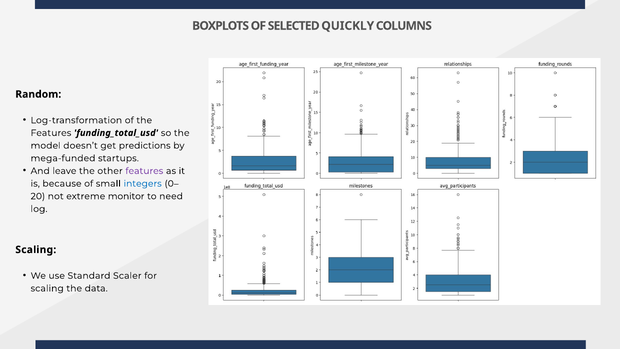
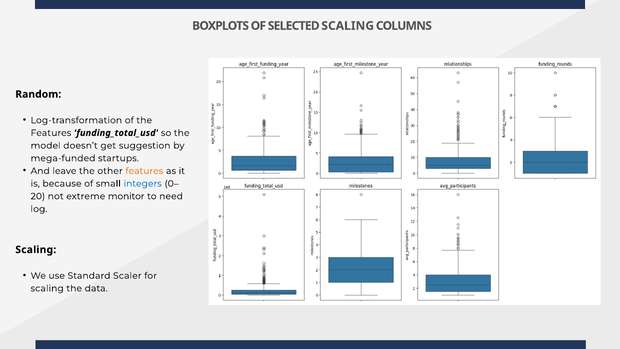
SELECTED QUICKLY: QUICKLY -> SCALING
predictions: predictions -> suggestion
features at (144, 171) colour: purple -> orange
